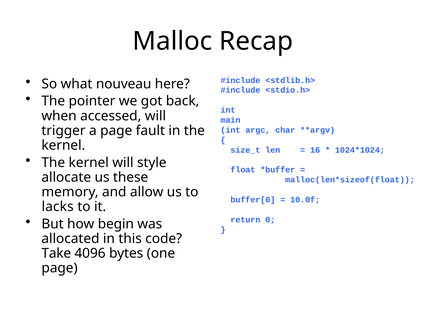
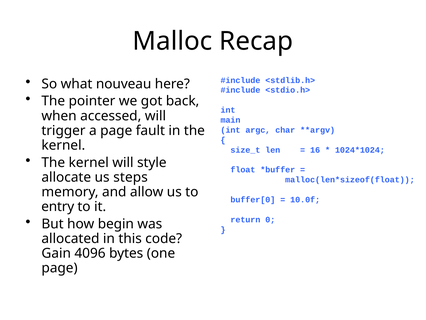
these: these -> steps
lacks: lacks -> entry
Take: Take -> Gain
